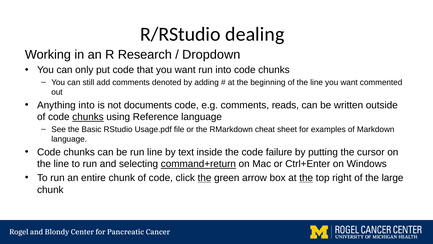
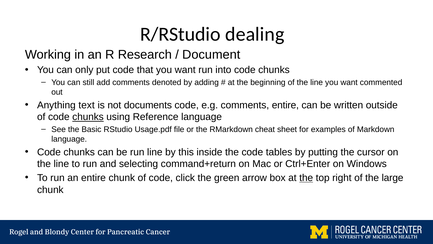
Dropdown: Dropdown -> Document
Anything into: into -> text
comments reads: reads -> entire
text: text -> this
failure: failure -> tables
command+return underline: present -> none
the at (205, 178) underline: present -> none
